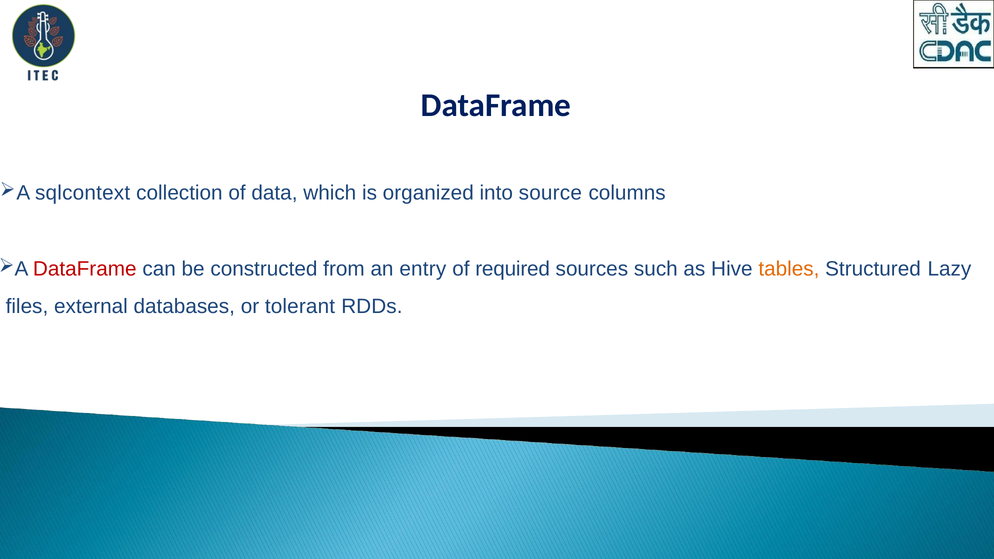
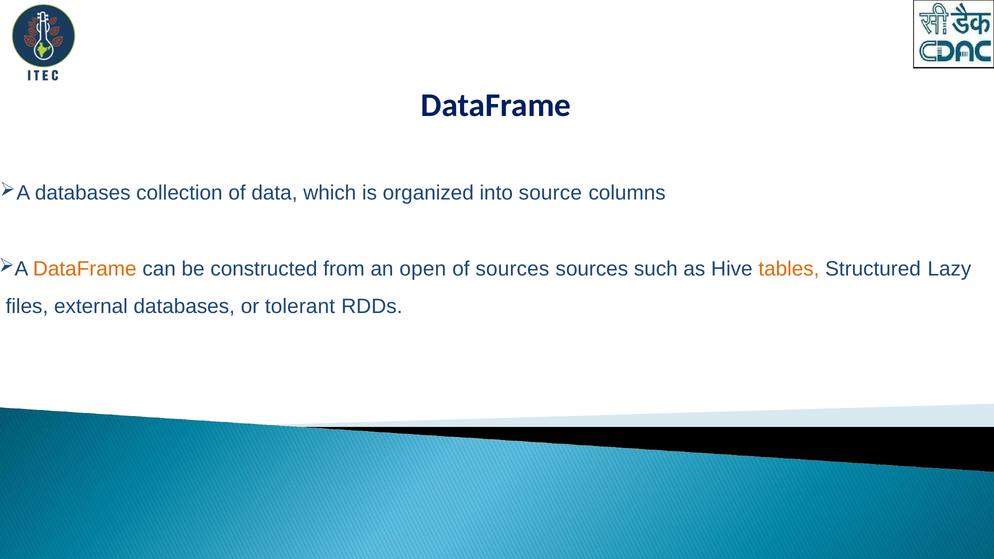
sqlcontext at (83, 193): sqlcontext -> databases
DataFrame at (85, 269) colour: red -> orange
entry: entry -> open
of required: required -> sources
